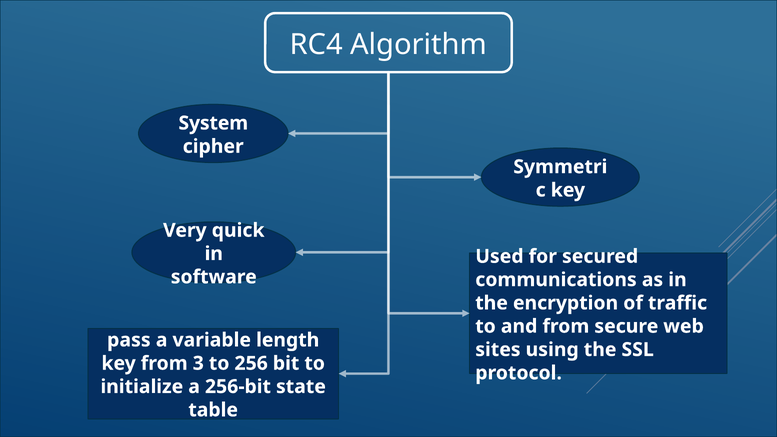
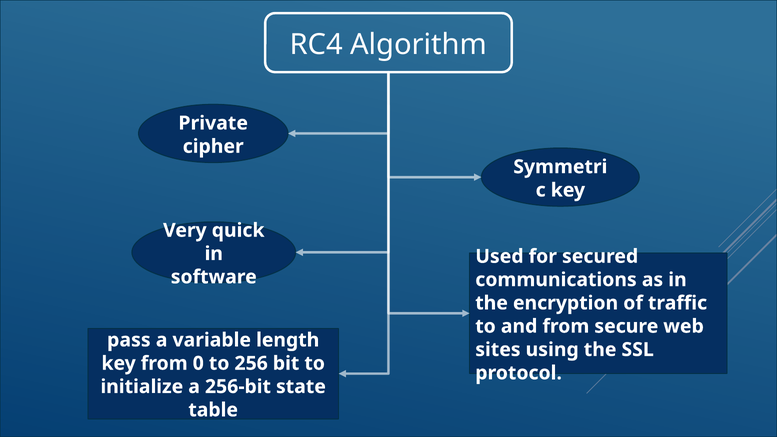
System: System -> Private
3: 3 -> 0
